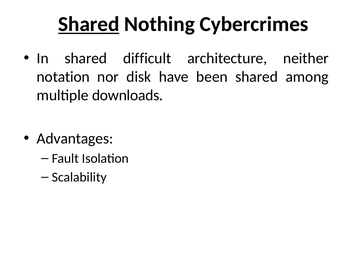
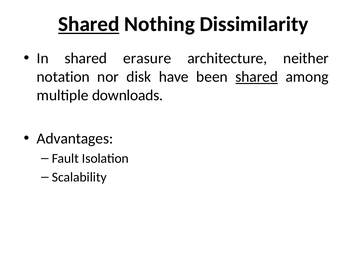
Cybercrimes: Cybercrimes -> Dissimilarity
difficult: difficult -> erasure
shared at (257, 77) underline: none -> present
